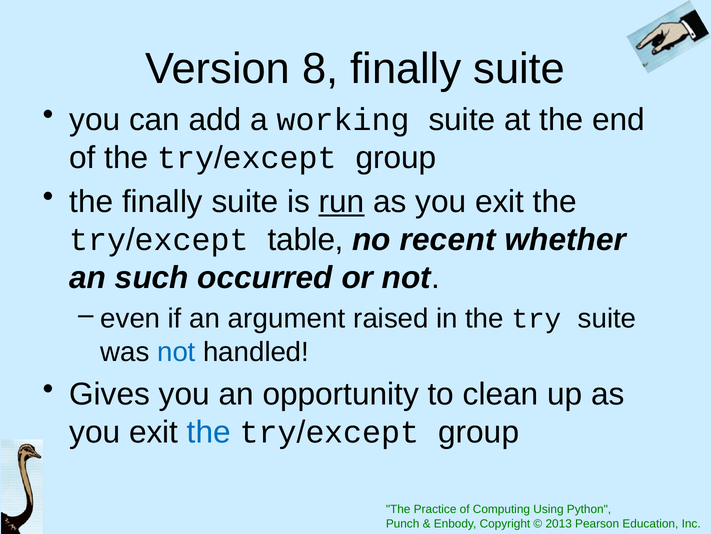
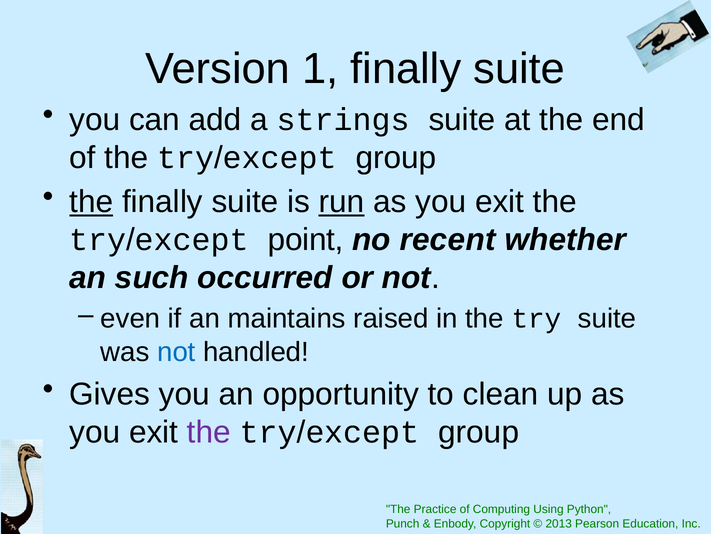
8: 8 -> 1
working: working -> strings
the at (91, 202) underline: none -> present
table: table -> point
argument: argument -> maintains
the at (209, 432) colour: blue -> purple
